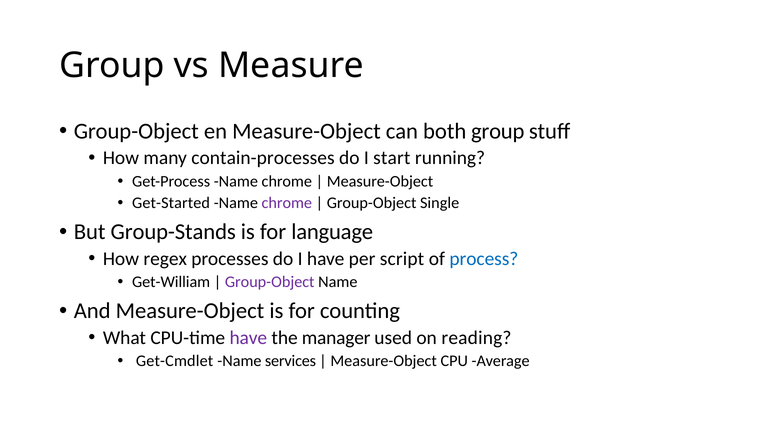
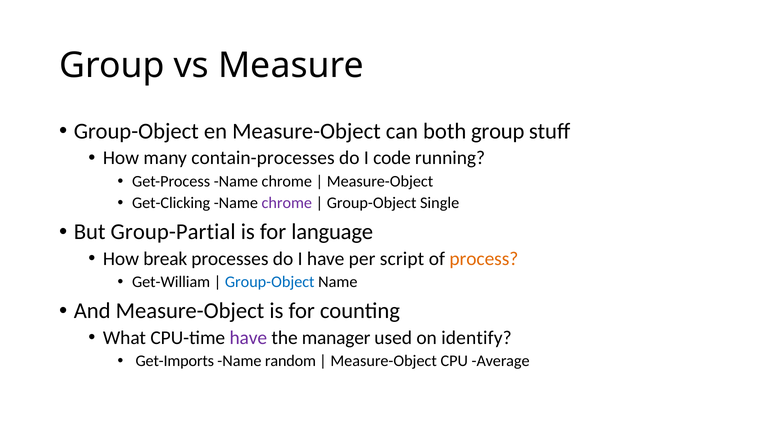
start: start -> code
Get-Started: Get-Started -> Get-Clicking
Group-Stands: Group-Stands -> Group-Partial
regex: regex -> break
process colour: blue -> orange
Group-Object at (270, 282) colour: purple -> blue
reading: reading -> identify
Get-Cmdlet: Get-Cmdlet -> Get-Imports
services: services -> random
